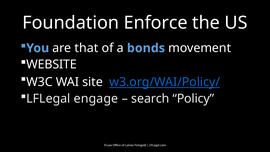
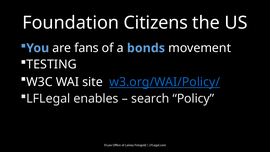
Enforce: Enforce -> Citizens
that: that -> fans
WEBSITE: WEBSITE -> TESTING
engage: engage -> enables
